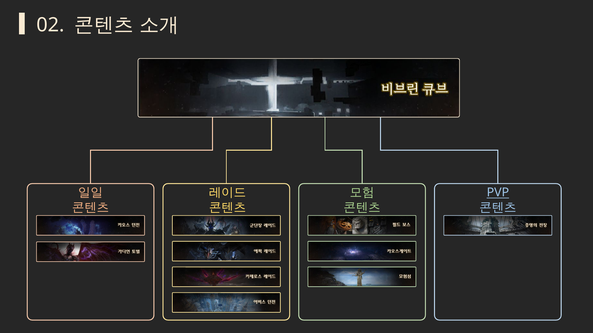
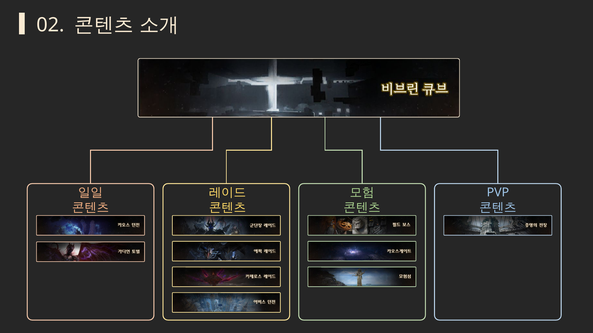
PVP underline: present -> none
